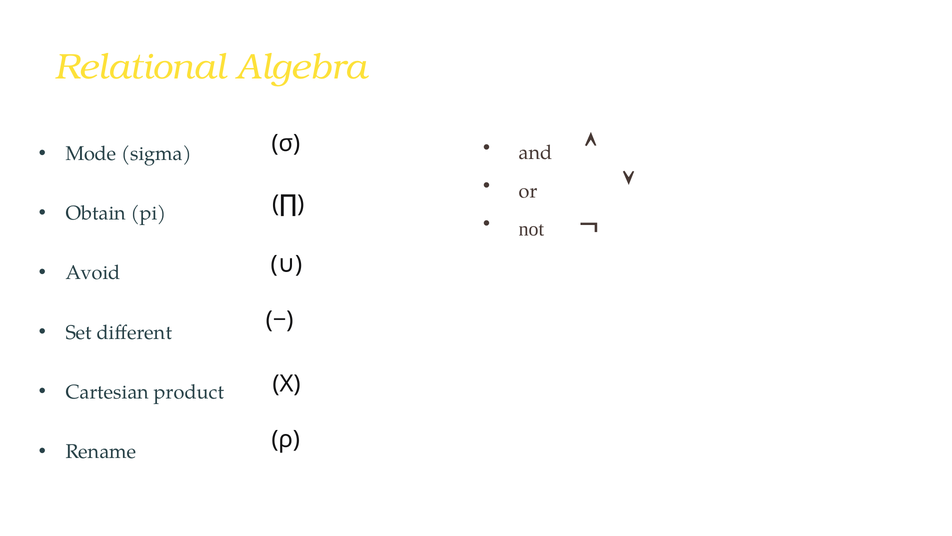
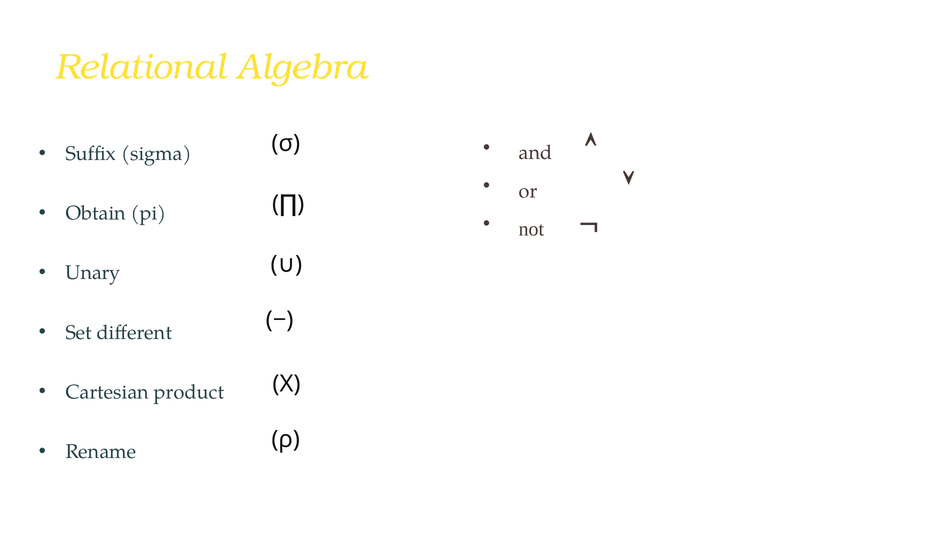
Mode: Mode -> Suffix
Avoid: Avoid -> Unary
